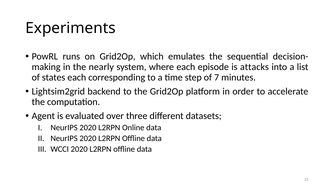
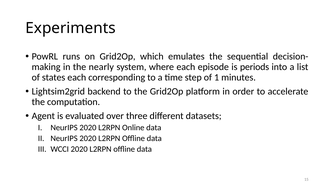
attacks: attacks -> periods
7: 7 -> 1
